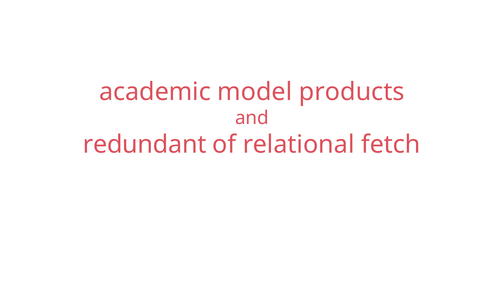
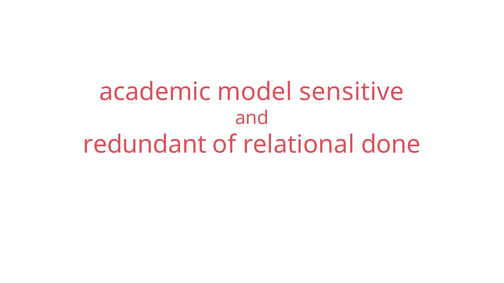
products: products -> sensitive
fetch: fetch -> done
